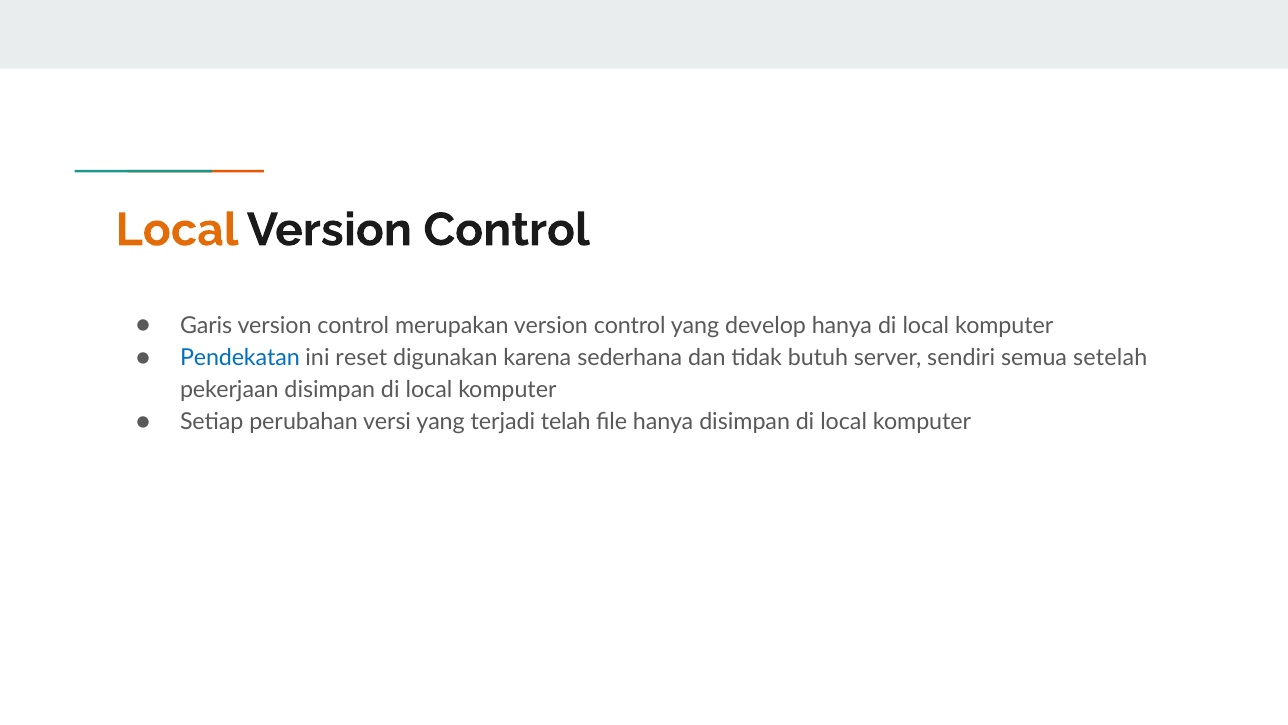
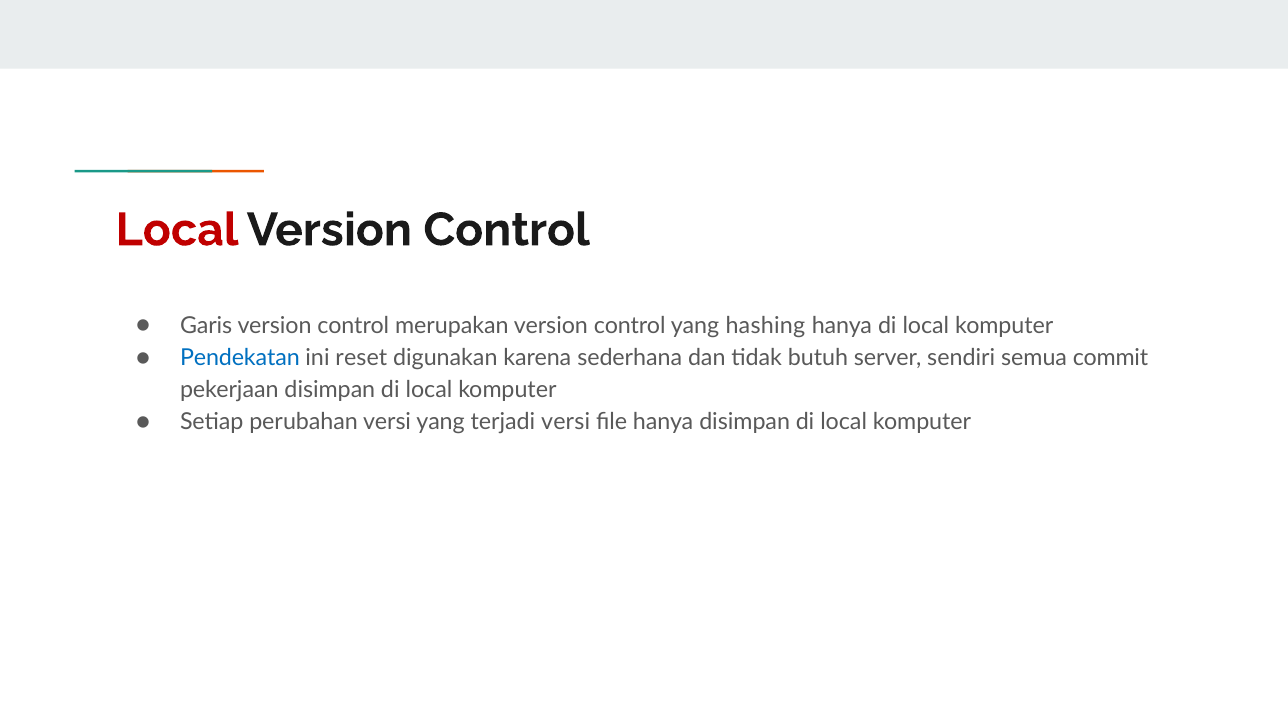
Local at (177, 230) colour: orange -> red
develop: develop -> hashing
setelah: setelah -> commit
terjadi telah: telah -> versi
